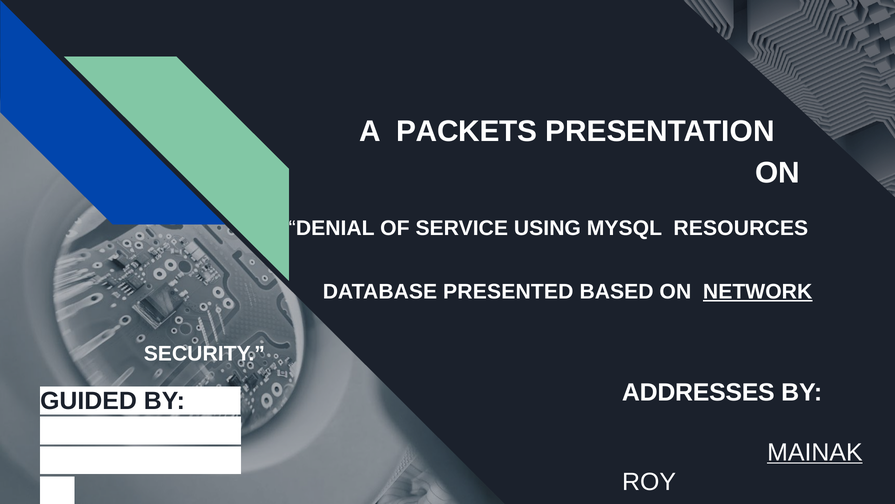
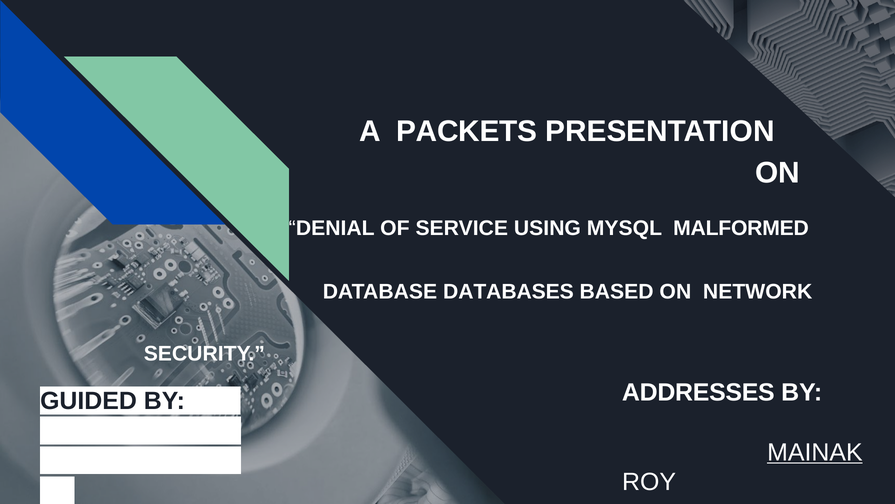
RESOURCES: RESOURCES -> MALFORMED
PRESENTED: PRESENTED -> DATABASES
NETWORK underline: present -> none
